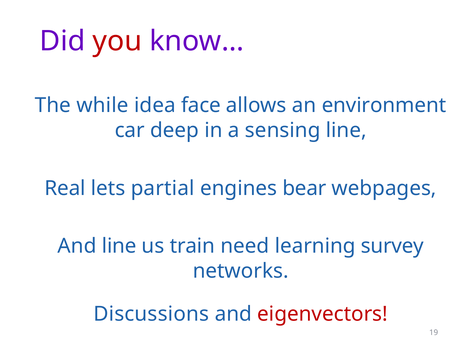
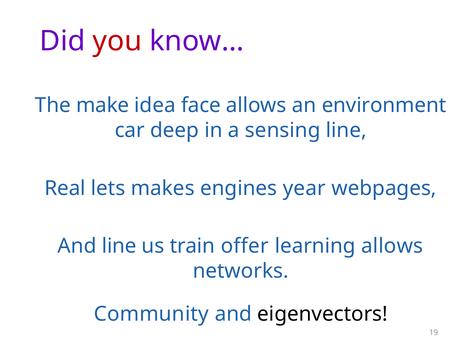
while: while -> make
partial: partial -> makes
bear: bear -> year
need: need -> offer
learning survey: survey -> allows
Discussions: Discussions -> Community
eigenvectors colour: red -> black
